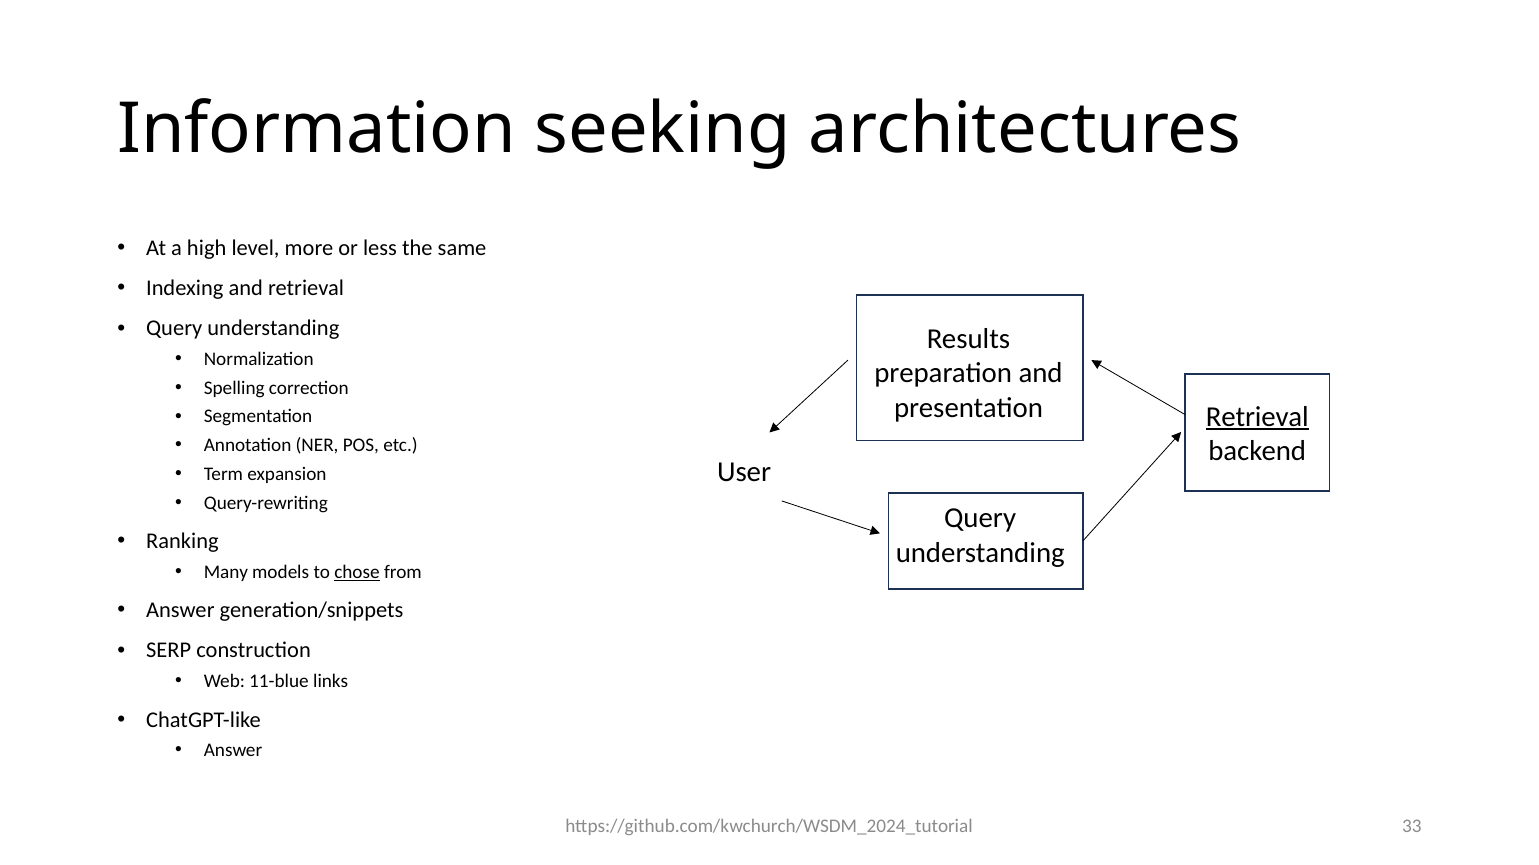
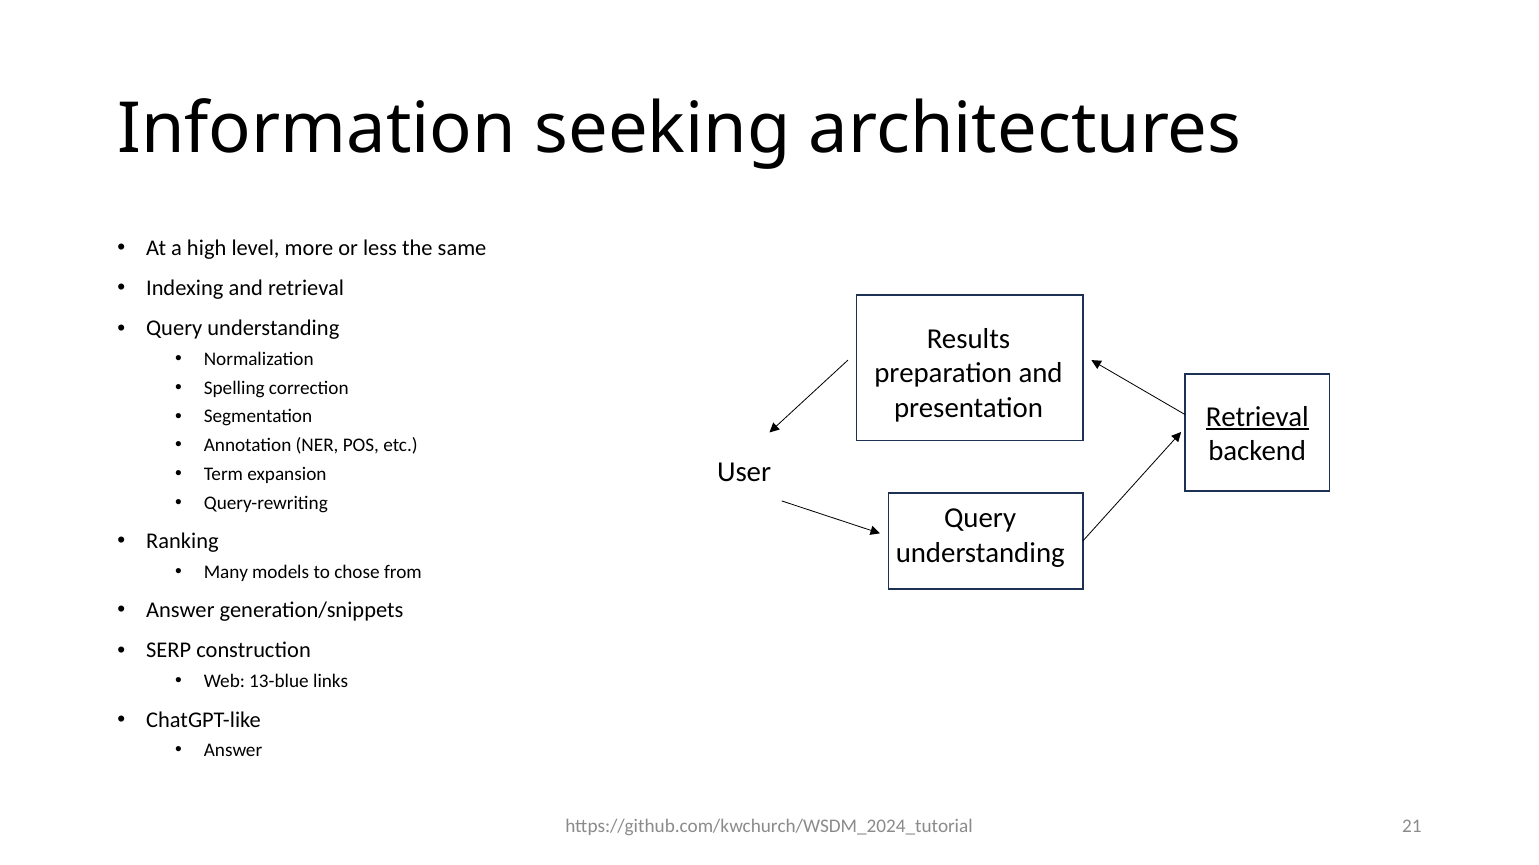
chose underline: present -> none
11-blue: 11-blue -> 13-blue
33: 33 -> 21
